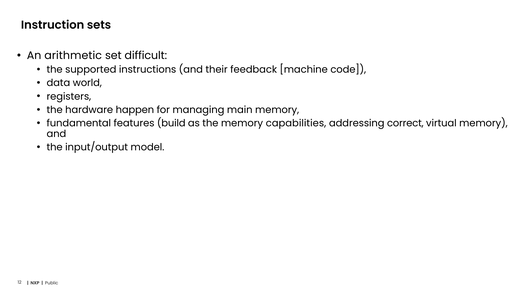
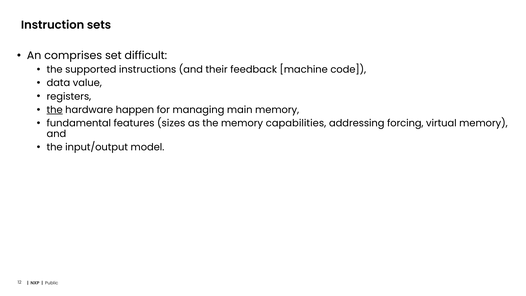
arithmetic: arithmetic -> comprises
world: world -> value
the at (55, 110) underline: none -> present
build: build -> sizes
correct: correct -> forcing
